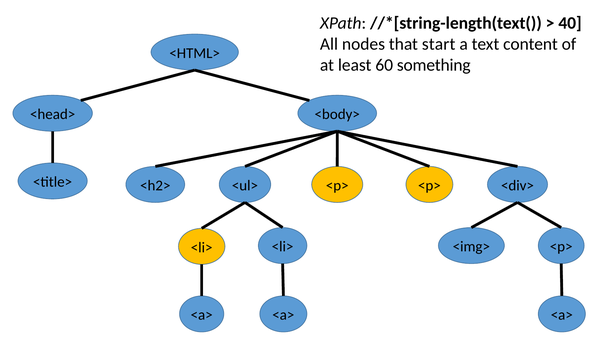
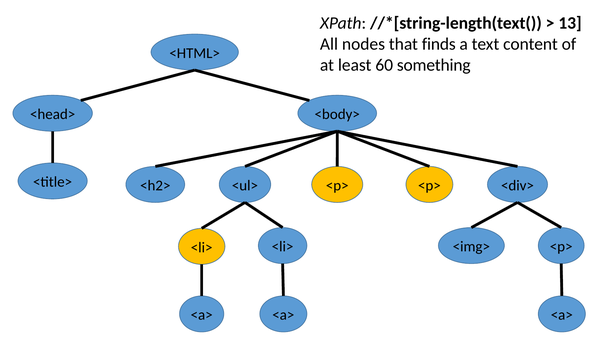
40: 40 -> 13
start: start -> finds
